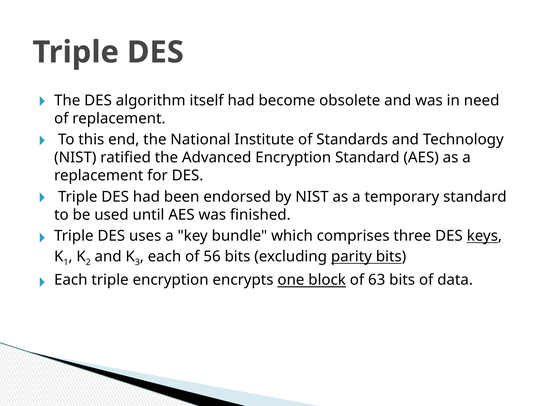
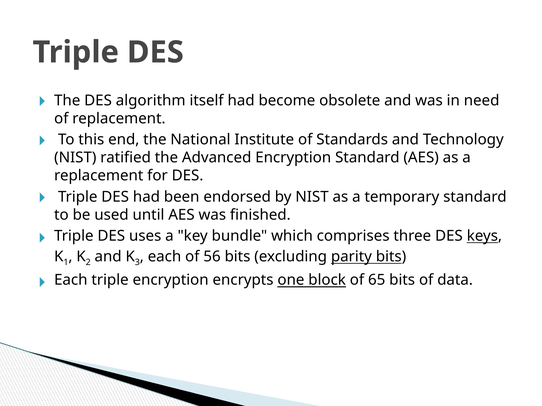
63: 63 -> 65
